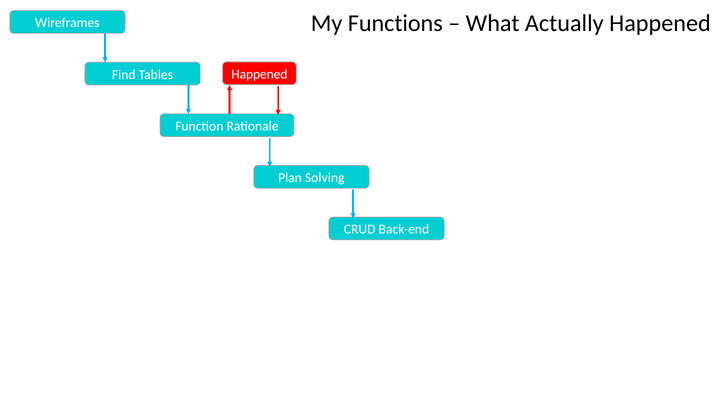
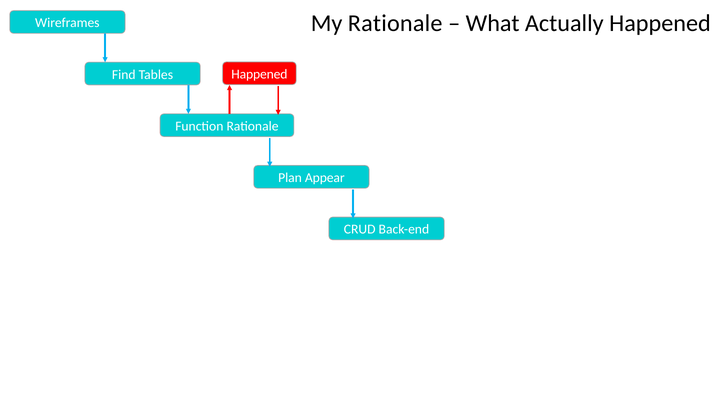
My Functions: Functions -> Rationale
Solving: Solving -> Appear
